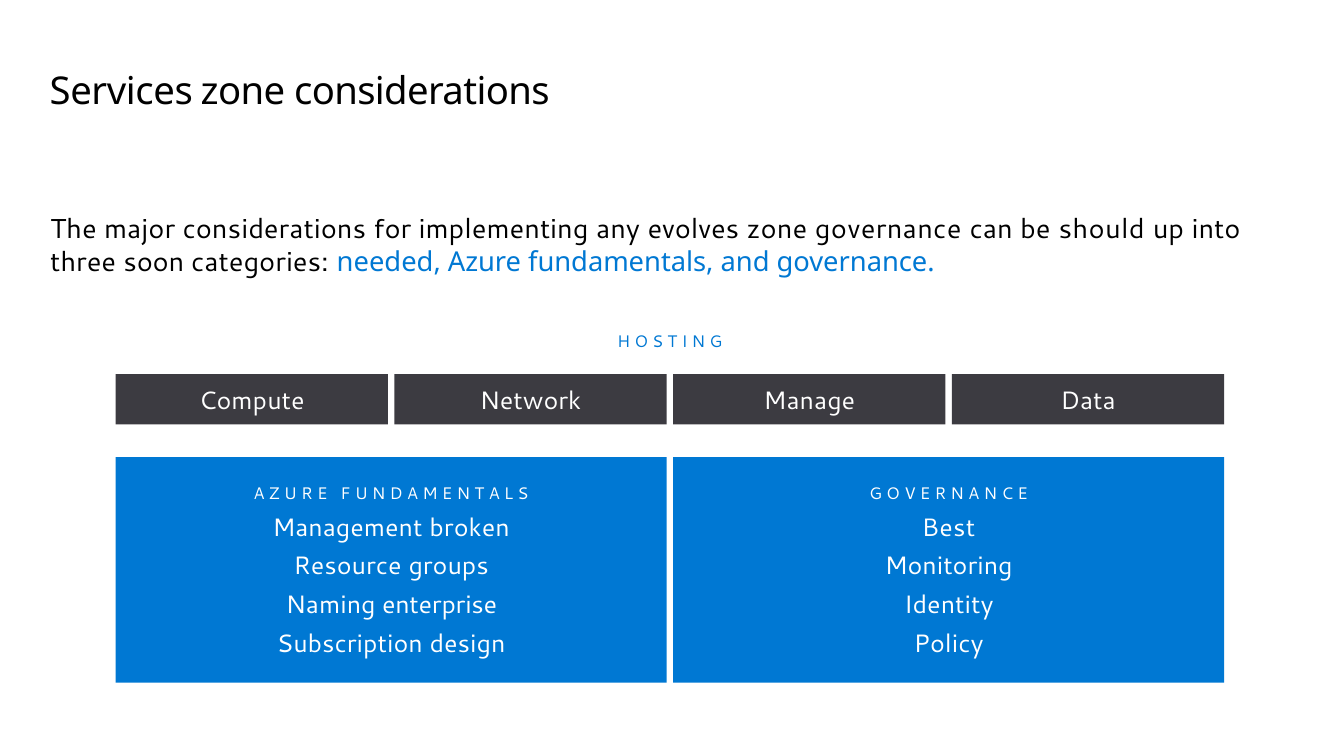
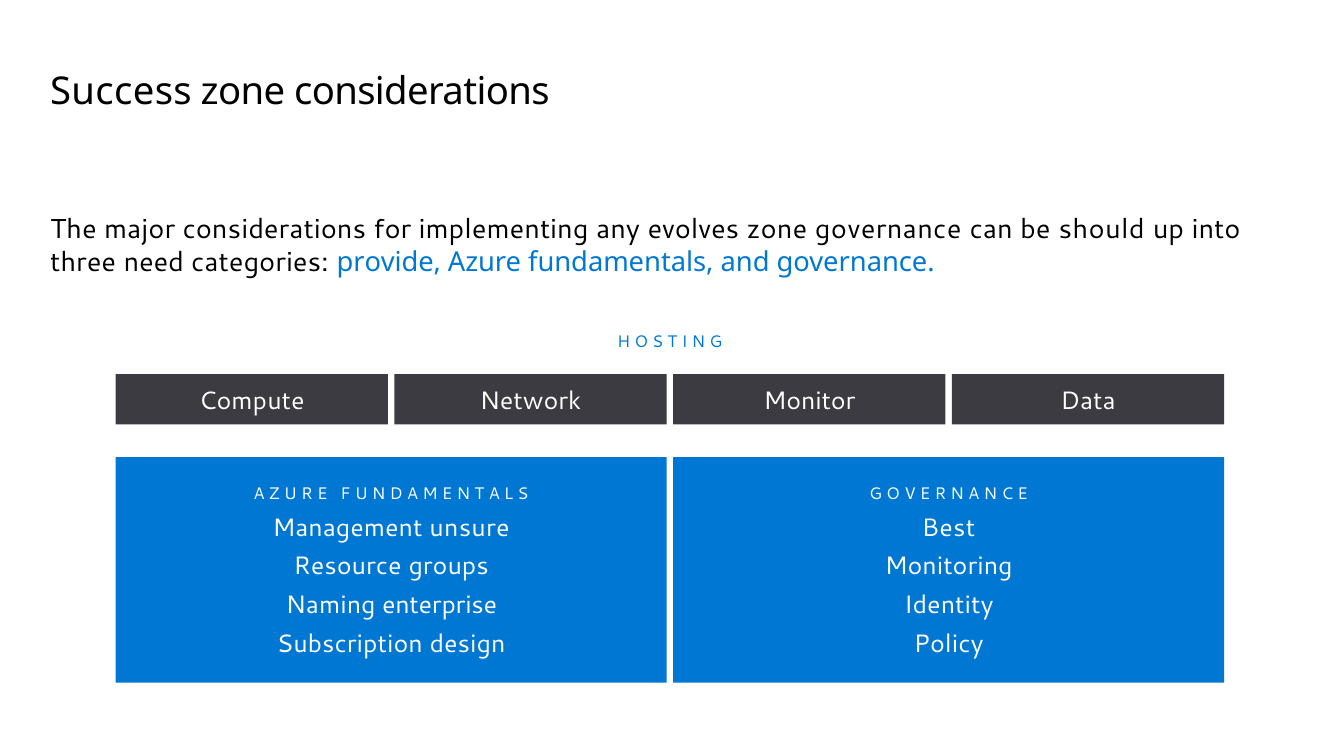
Services: Services -> Success
soon: soon -> need
needed: needed -> provide
Manage: Manage -> Monitor
broken: broken -> unsure
